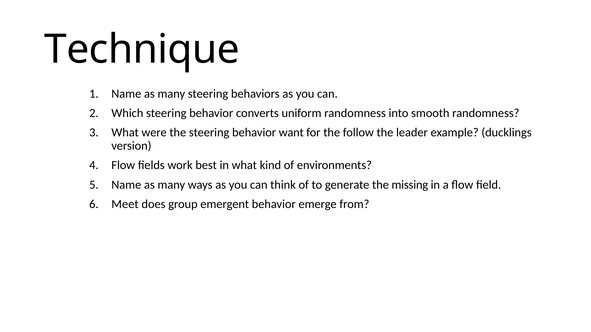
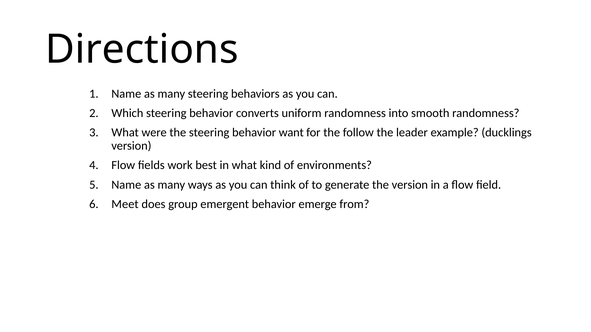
Technique: Technique -> Directions
the missing: missing -> version
